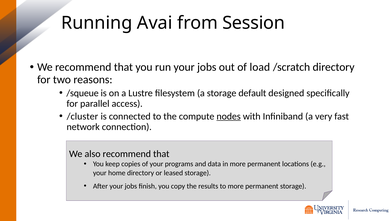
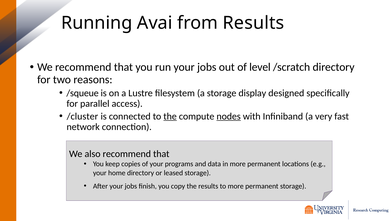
from Session: Session -> Results
load: load -> level
default: default -> display
the at (170, 116) underline: none -> present
